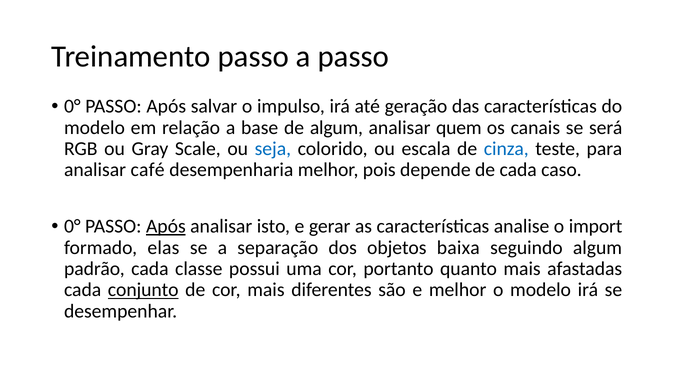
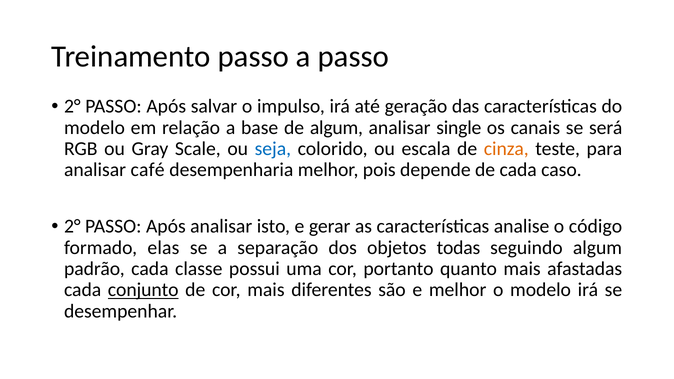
0° at (72, 106): 0° -> 2°
quem: quem -> single
cinza colour: blue -> orange
0° at (72, 226): 0° -> 2°
Após at (166, 226) underline: present -> none
import: import -> código
baixa: baixa -> todas
